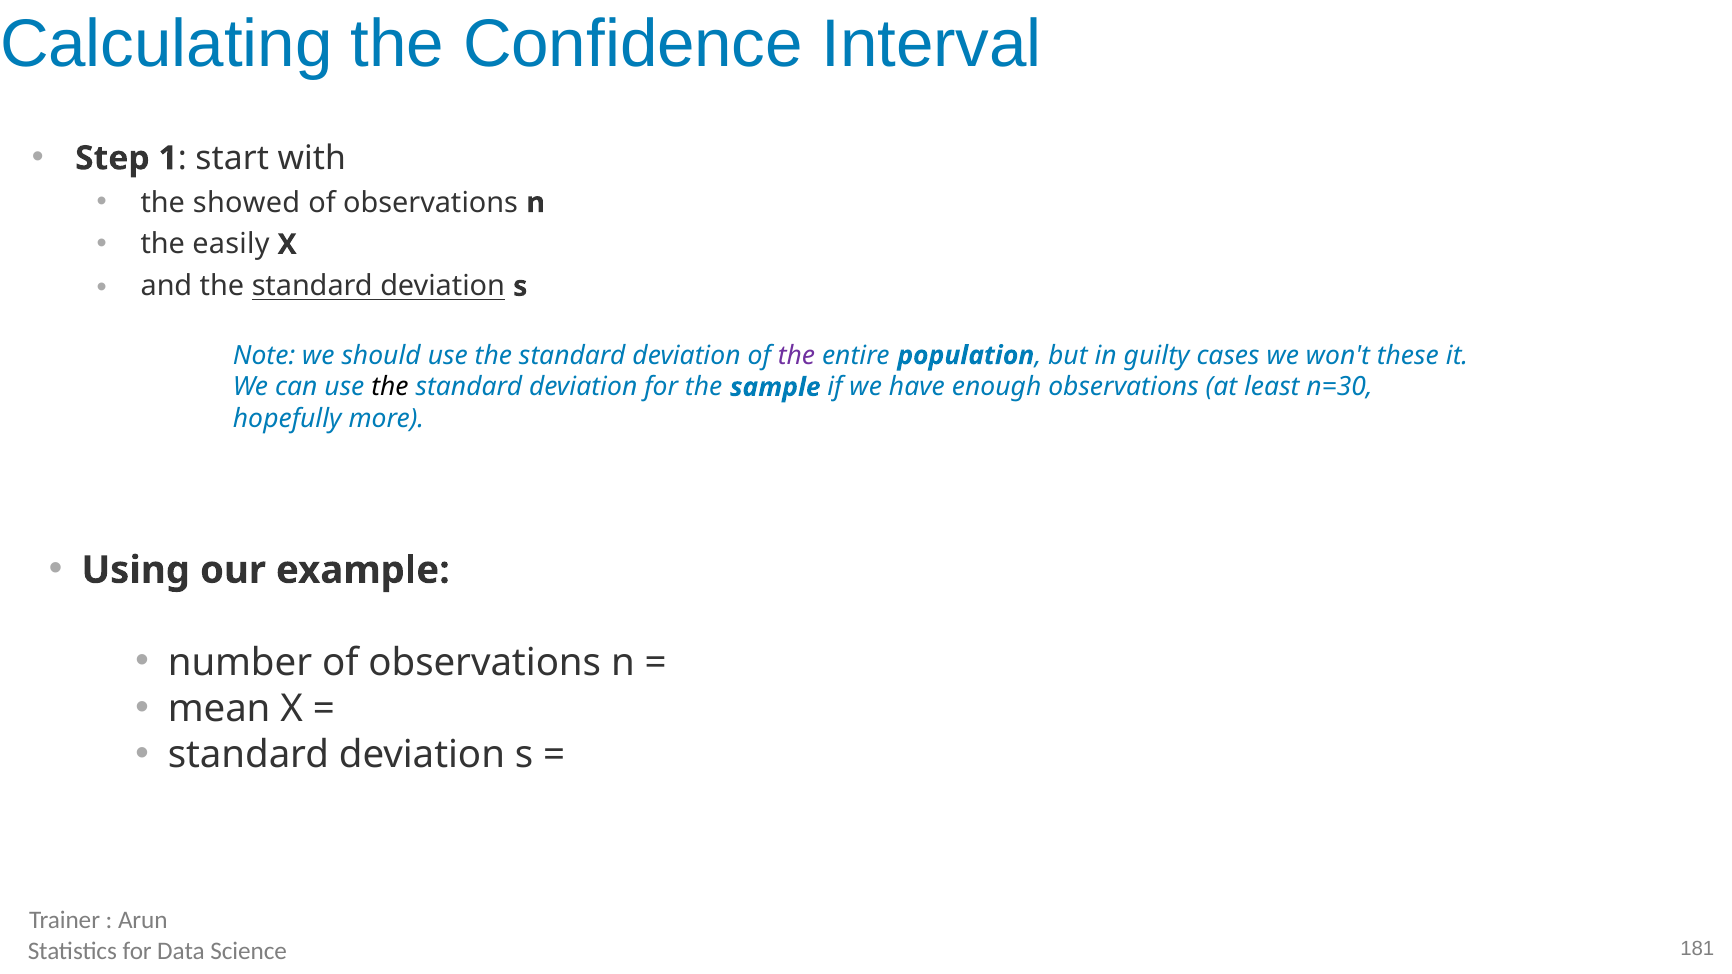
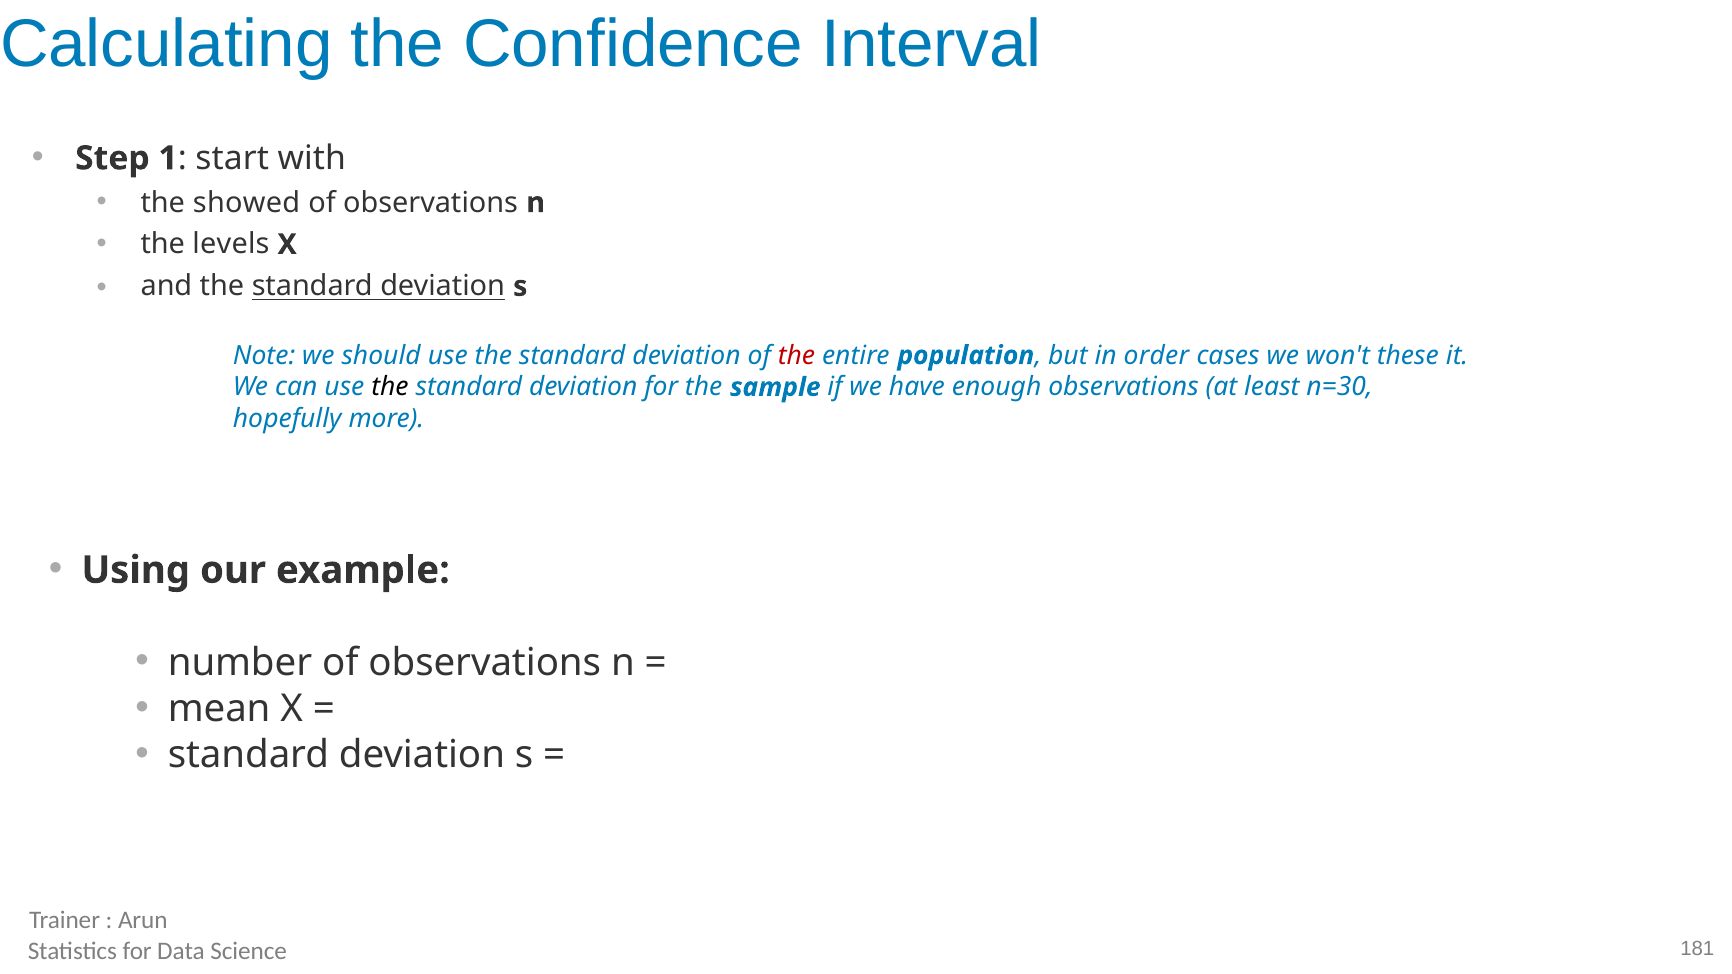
easily: easily -> levels
the at (796, 356) colour: purple -> red
guilty: guilty -> order
